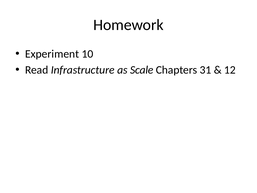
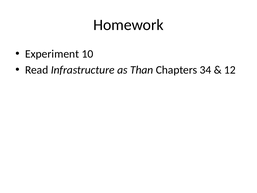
Scale: Scale -> Than
31: 31 -> 34
